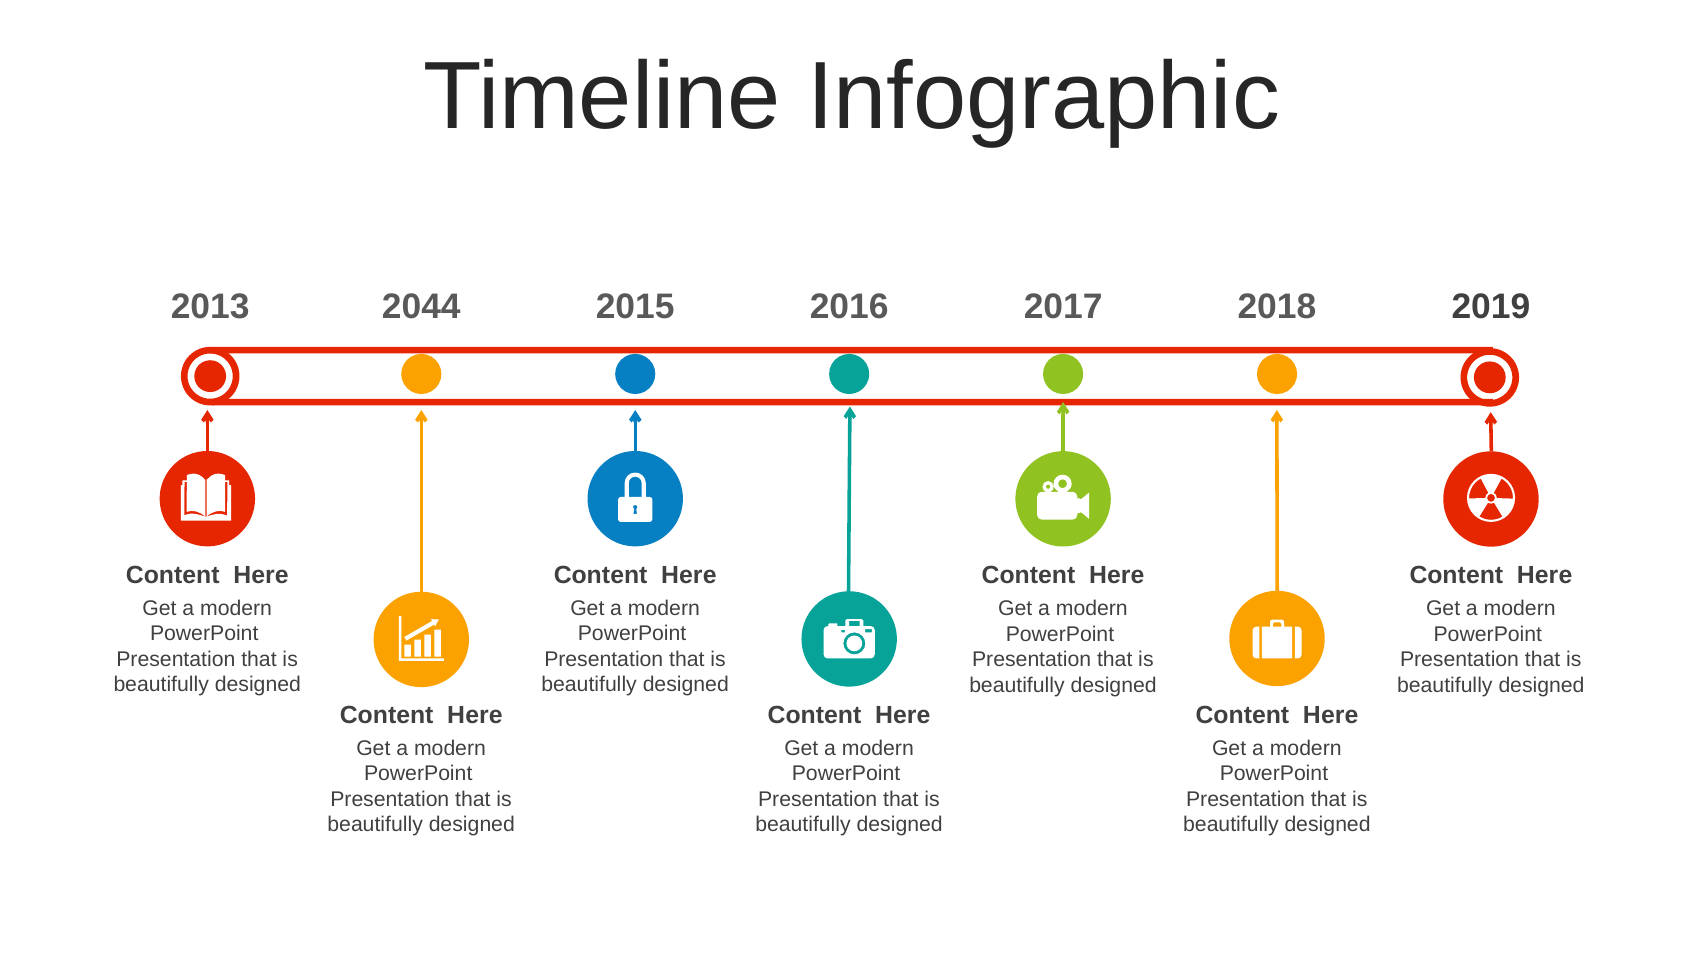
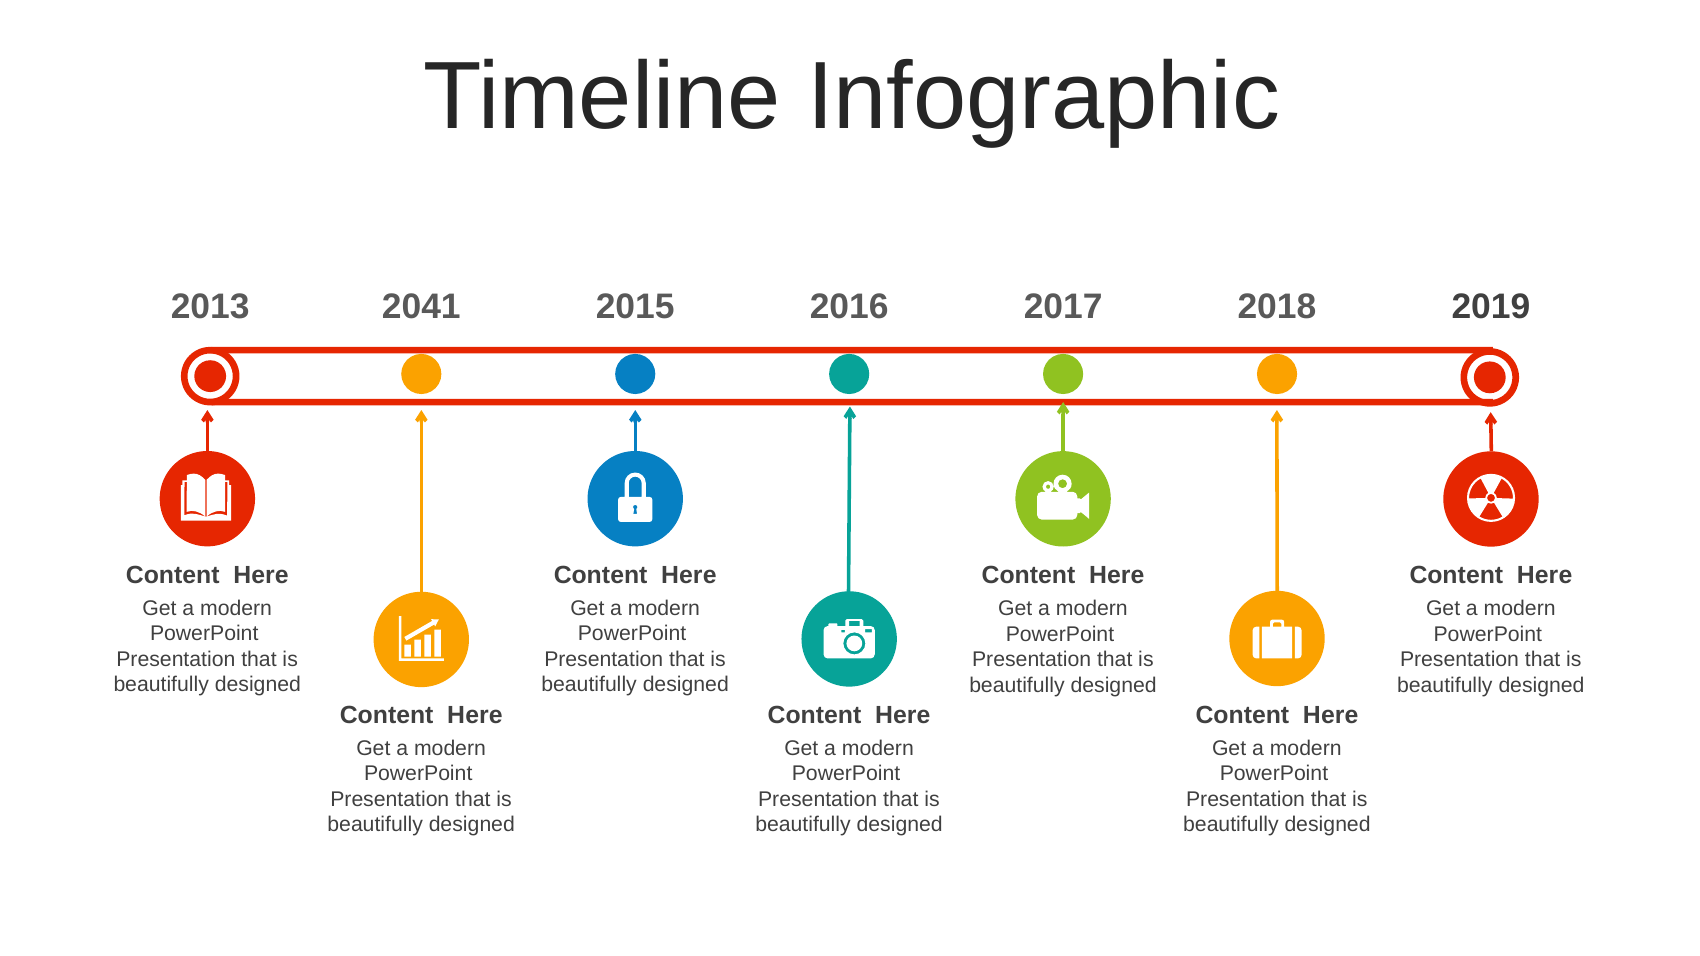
2044: 2044 -> 2041
